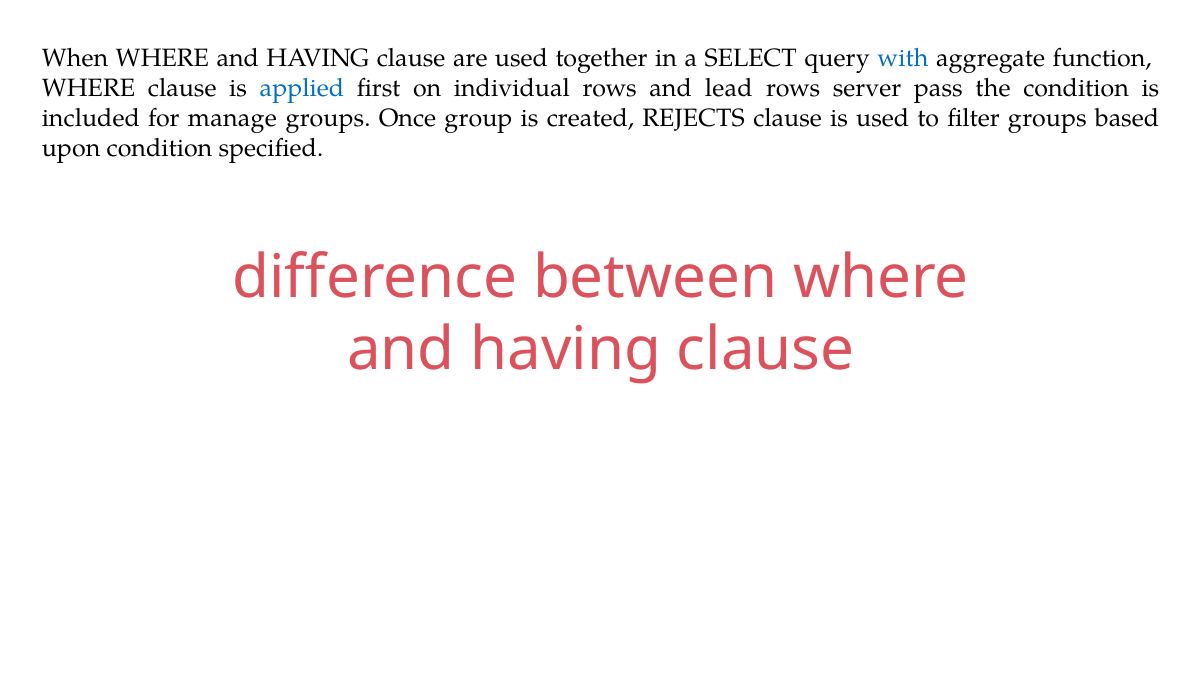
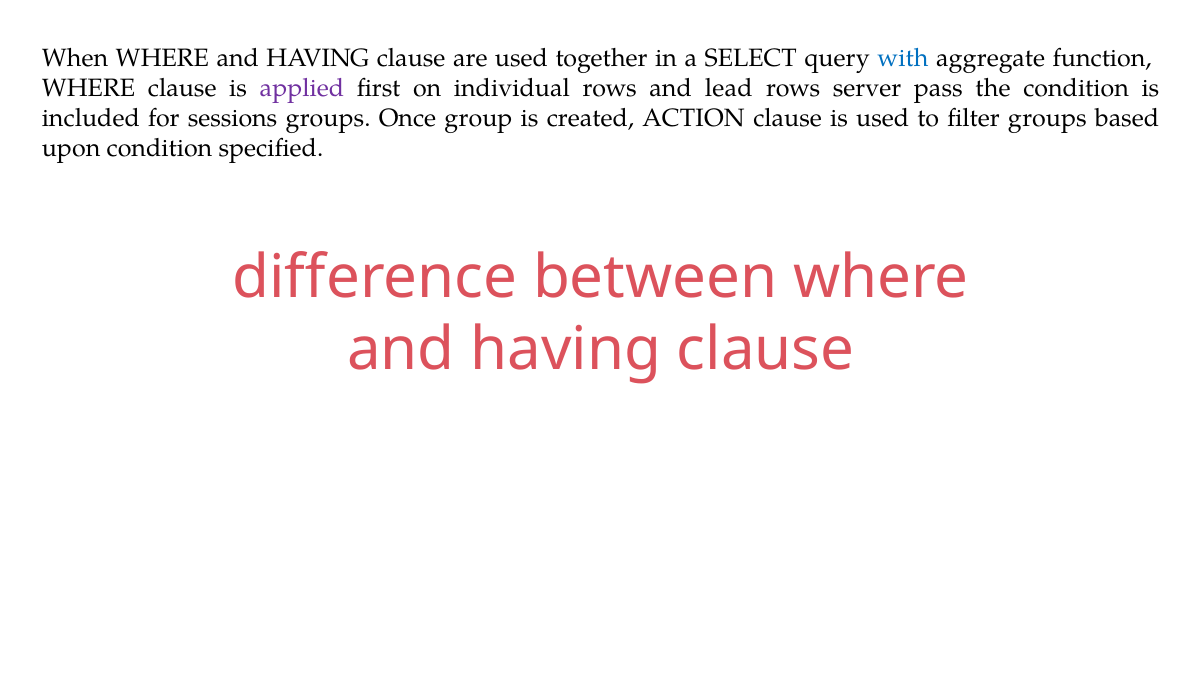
applied colour: blue -> purple
manage: manage -> sessions
REJECTS: REJECTS -> ACTION
